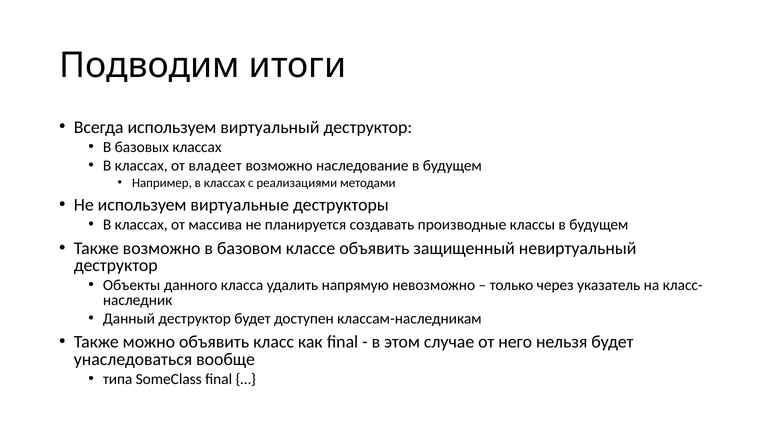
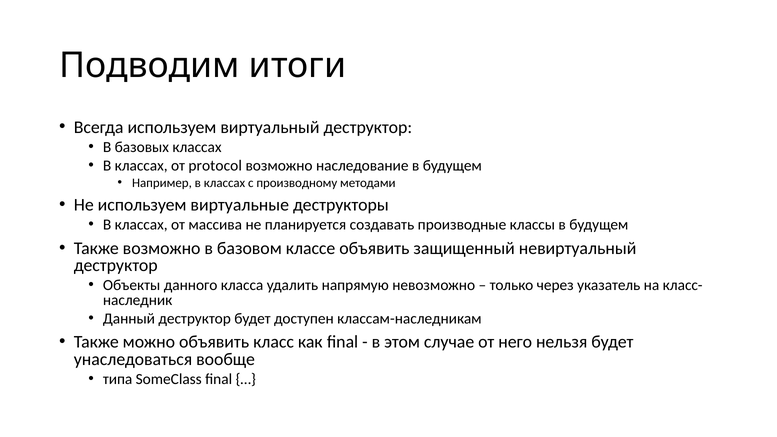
владеет: владеет -> protocol
реализациями: реализациями -> производному
